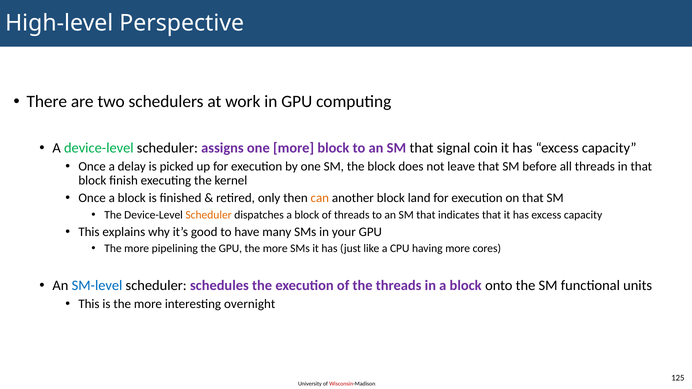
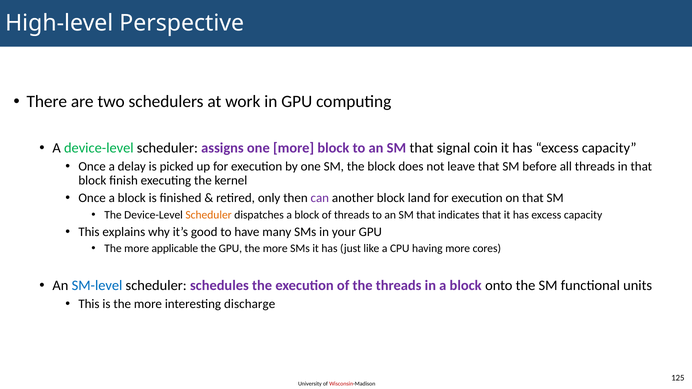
can colour: orange -> purple
pipelining: pipelining -> applicable
overnight: overnight -> discharge
